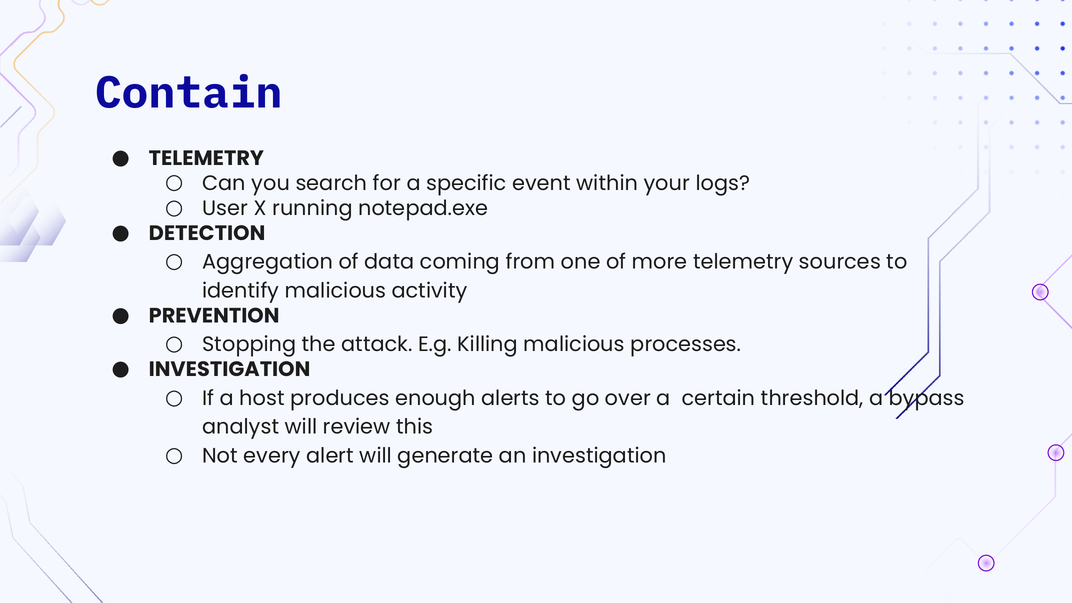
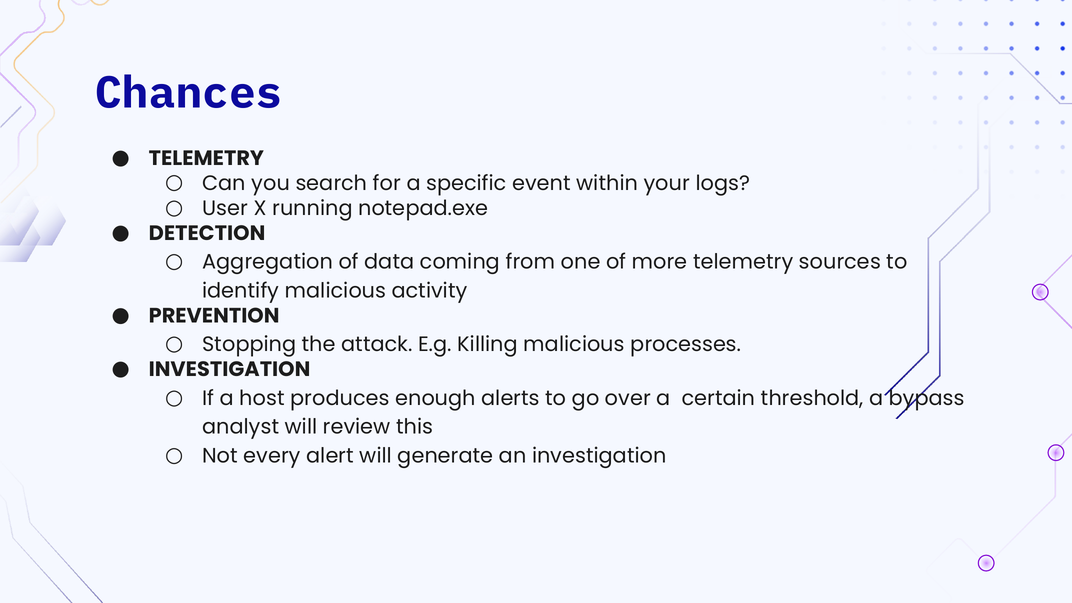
Contain: Contain -> Chances
